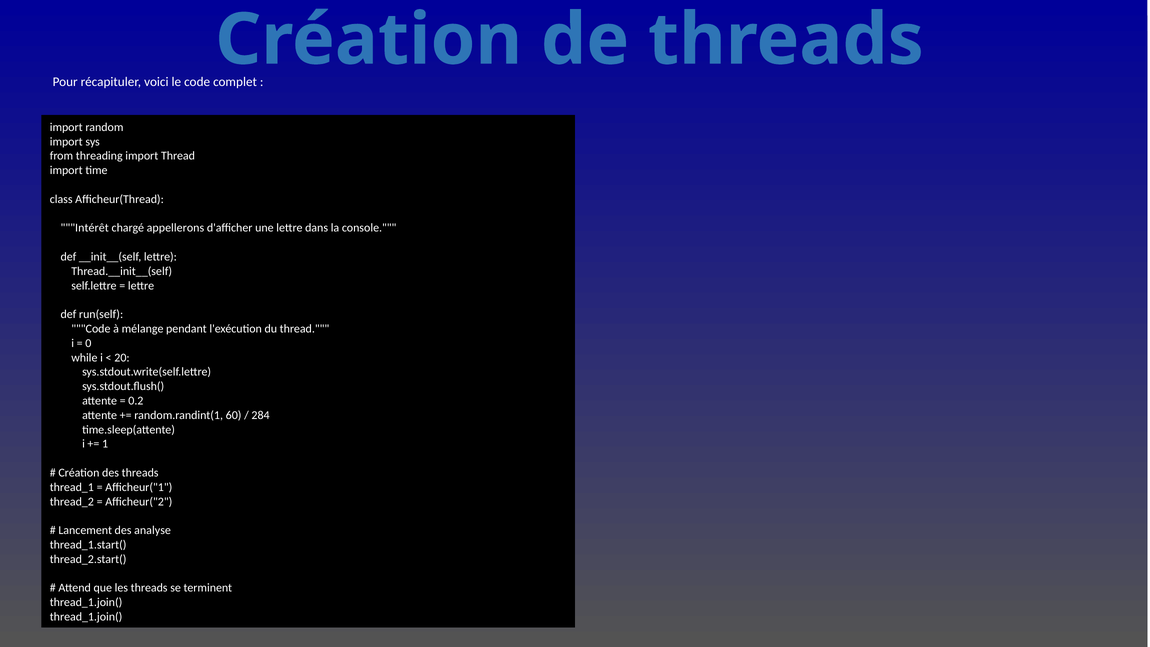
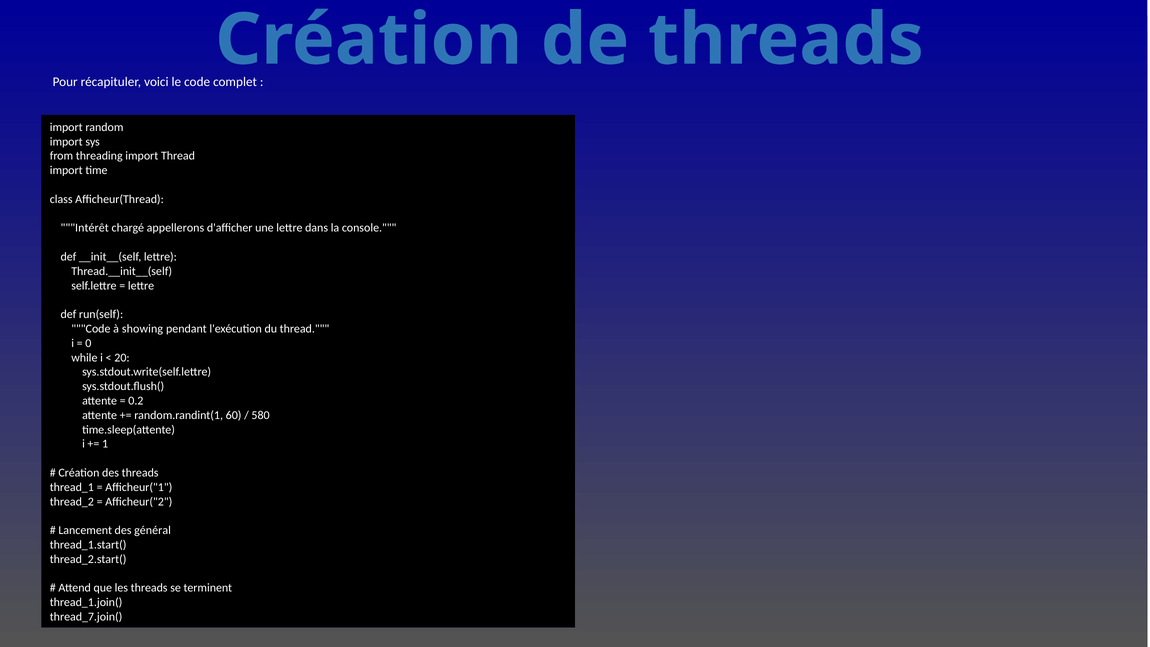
mélange: mélange -> showing
284: 284 -> 580
analyse: analyse -> général
thread_1.join( at (86, 617): thread_1.join( -> thread_7.join(
